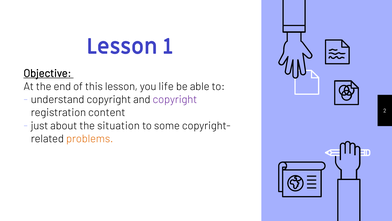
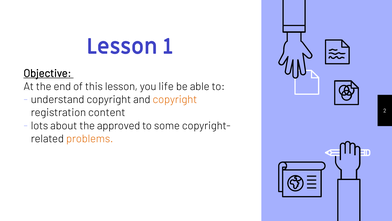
copyright at (175, 99) colour: purple -> orange
just: just -> lots
situation: situation -> approved
